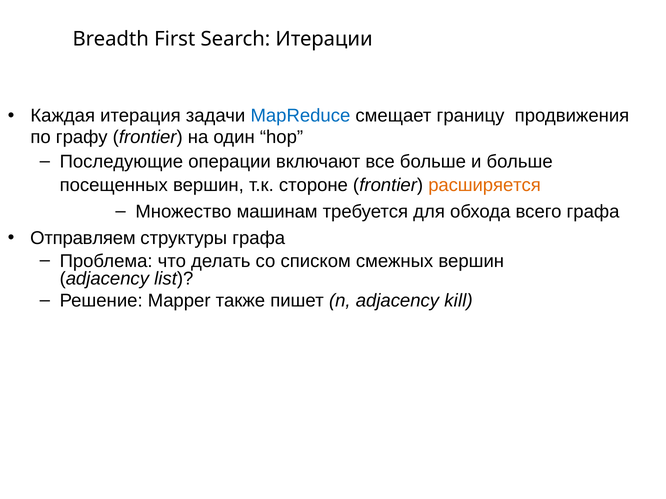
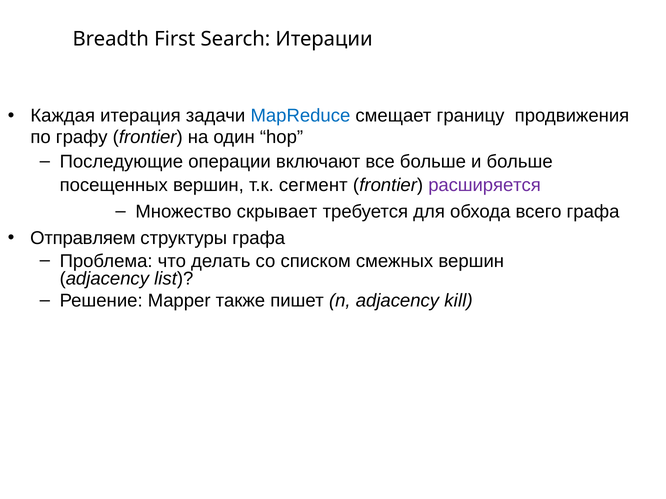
стороне: стороне -> сегмент
расширяется colour: orange -> purple
машинам: машинам -> скрывает
